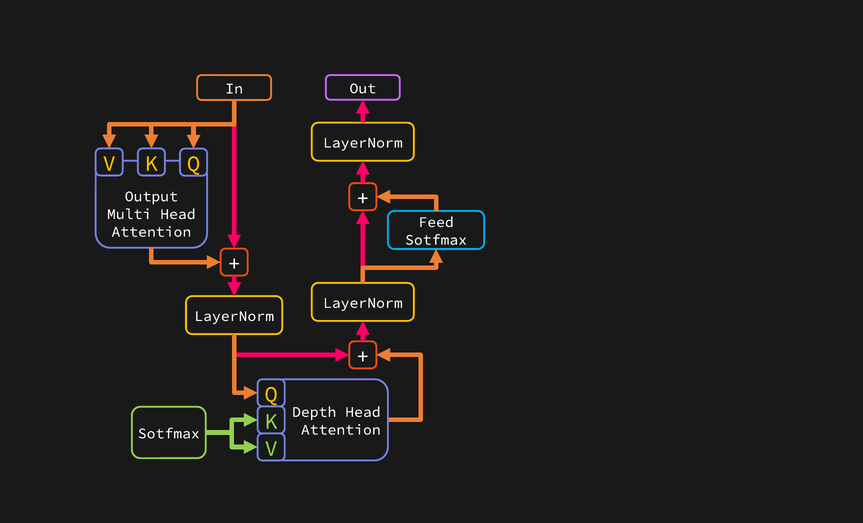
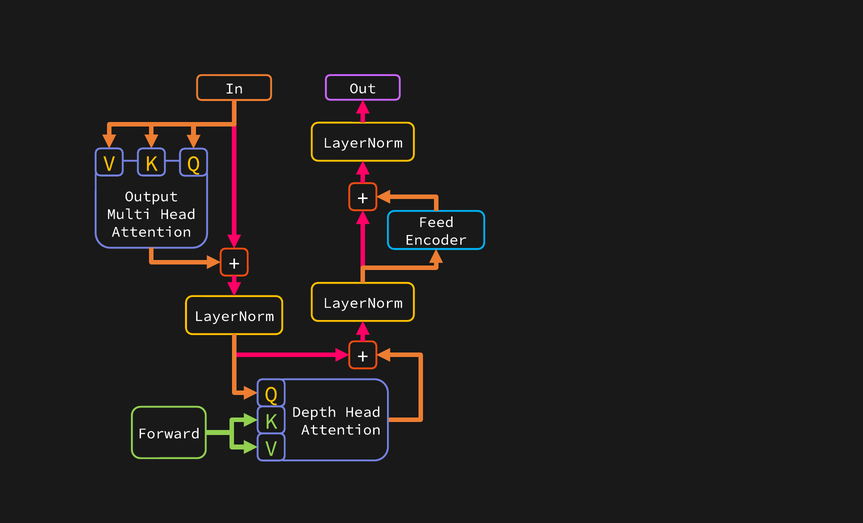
Sotfmax at (436, 240): Sotfmax -> Encoder
Sotfmax at (169, 434): Sotfmax -> Forward
